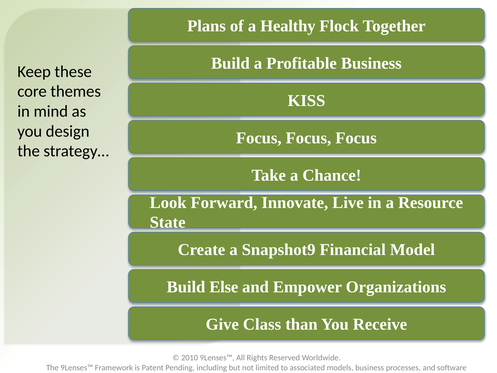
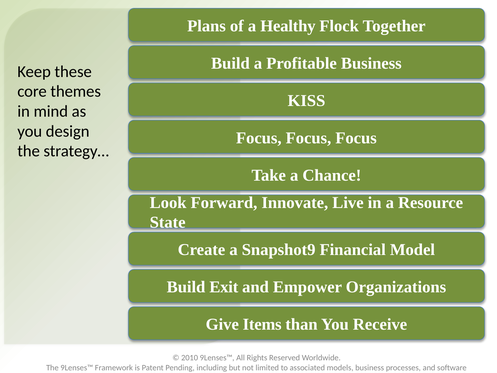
Else: Else -> Exit
Class: Class -> Items
